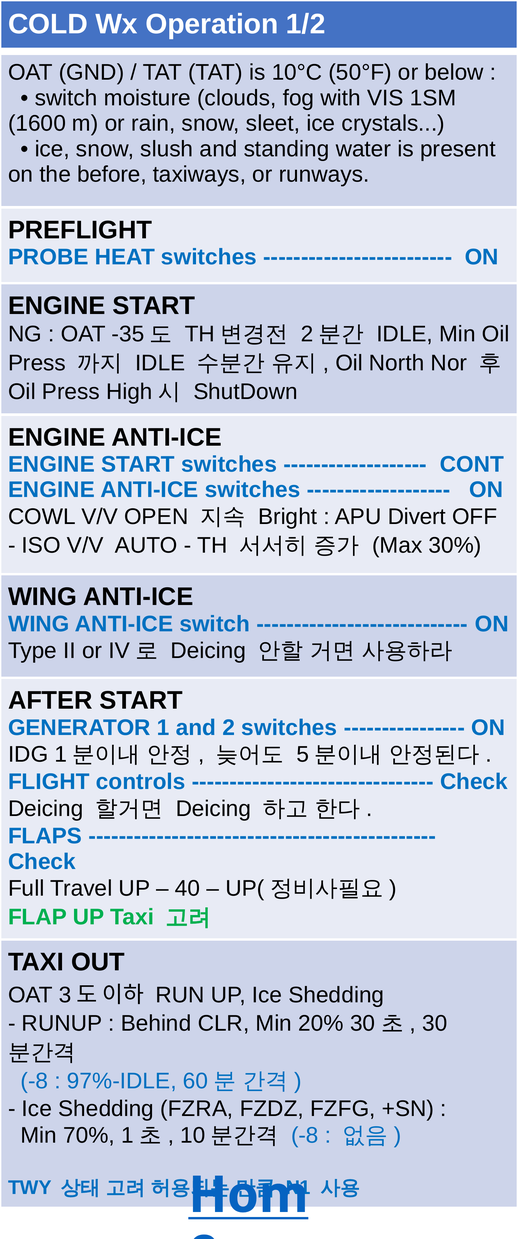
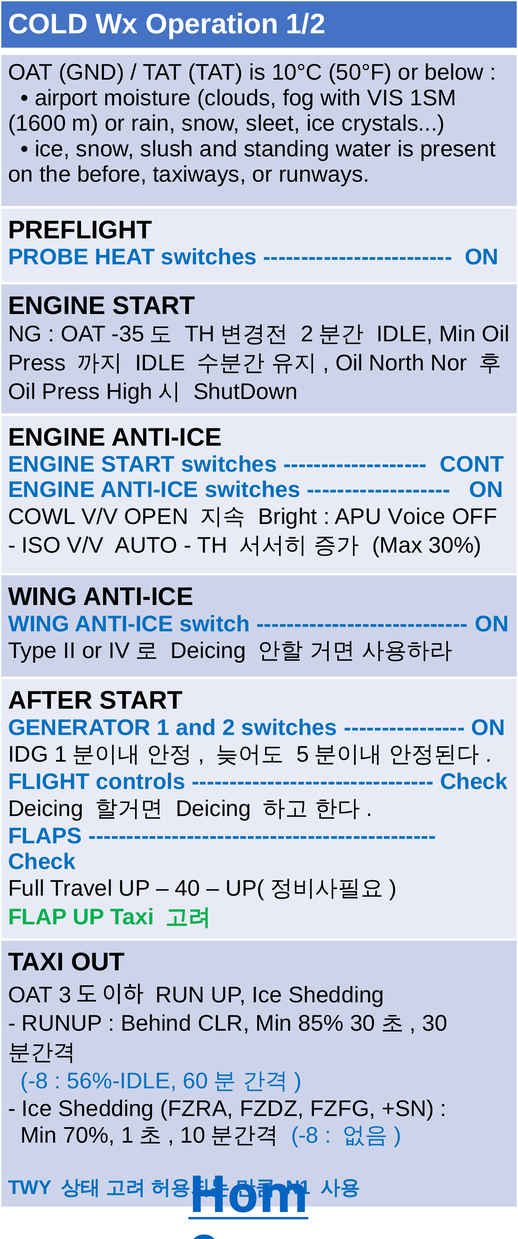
switch at (66, 98): switch -> airport
Divert: Divert -> Voice
20%: 20% -> 85%
97%-IDLE: 97%-IDLE -> 56%-IDLE
